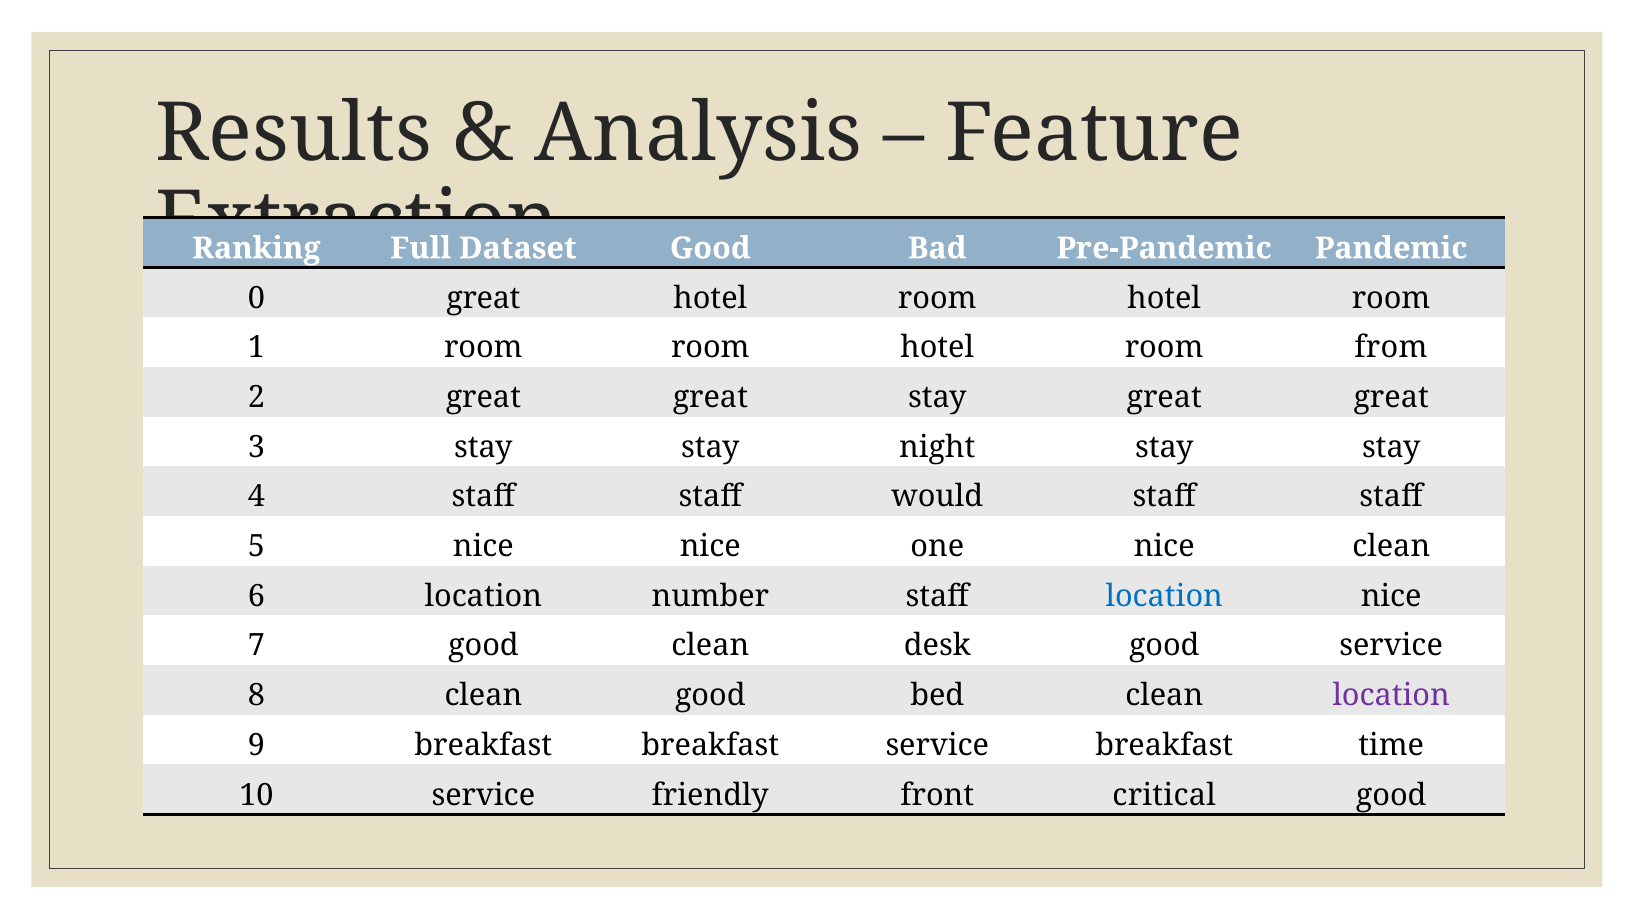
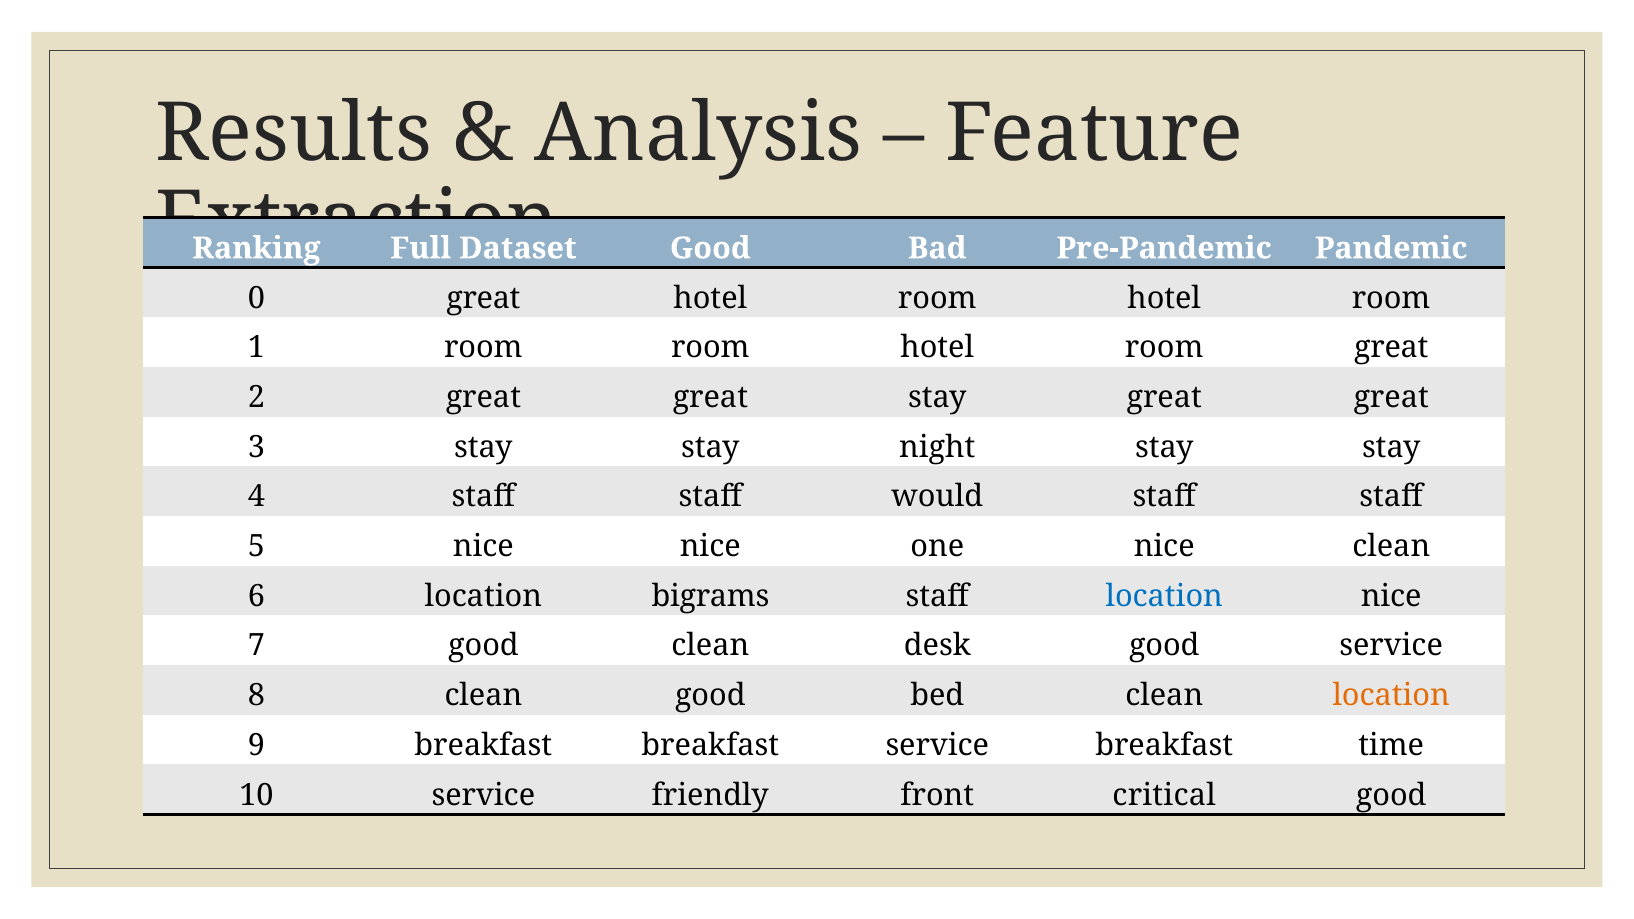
room from: from -> great
number: number -> bigrams
location at (1391, 696) colour: purple -> orange
